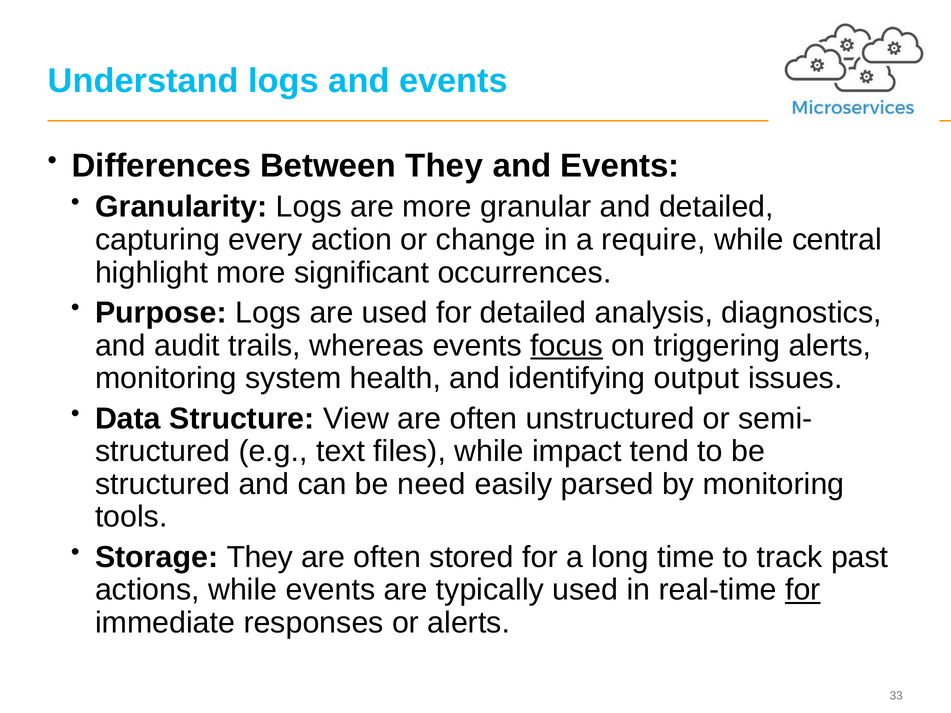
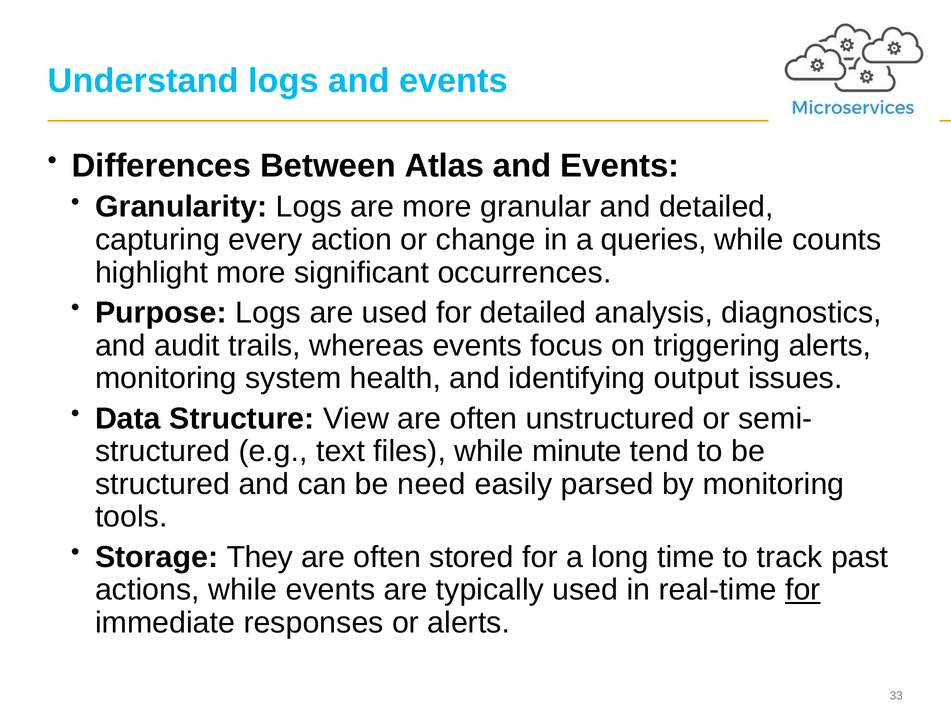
Between They: They -> Atlas
require: require -> queries
central: central -> counts
focus underline: present -> none
impact: impact -> minute
